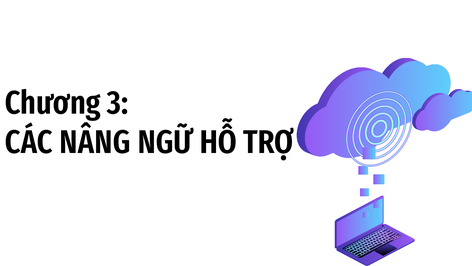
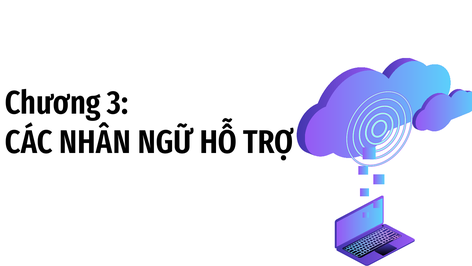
NÂNG: NÂNG -> NHÂN
